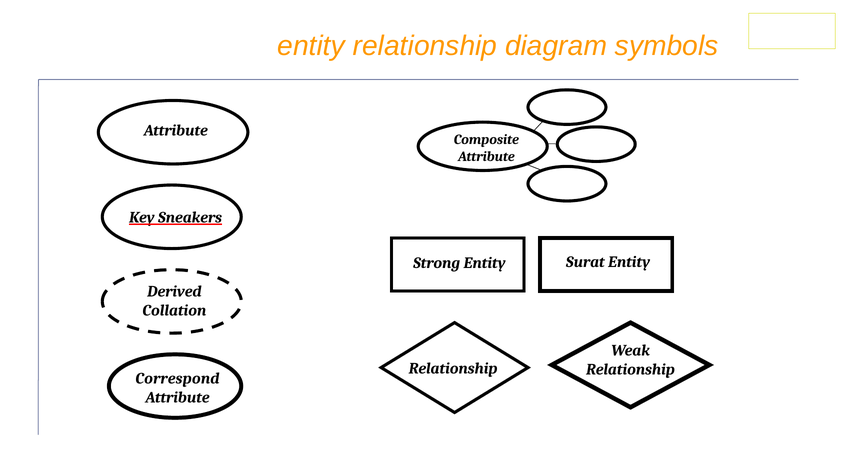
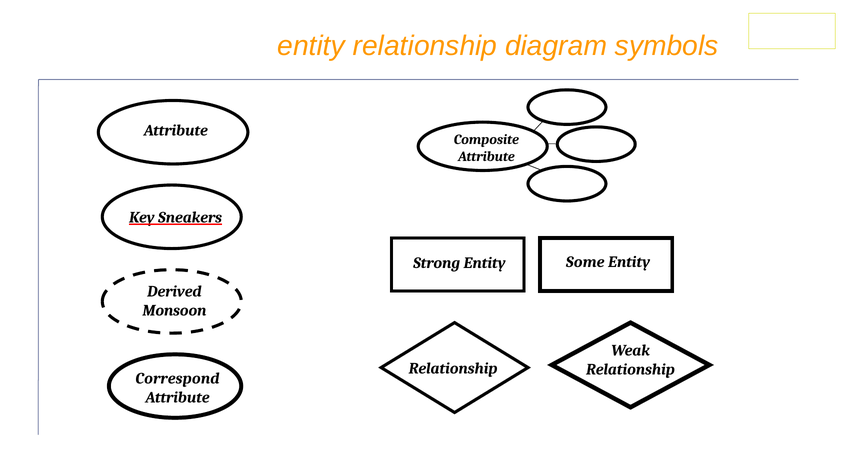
Surat: Surat -> Some
Collation: Collation -> Monsoon
